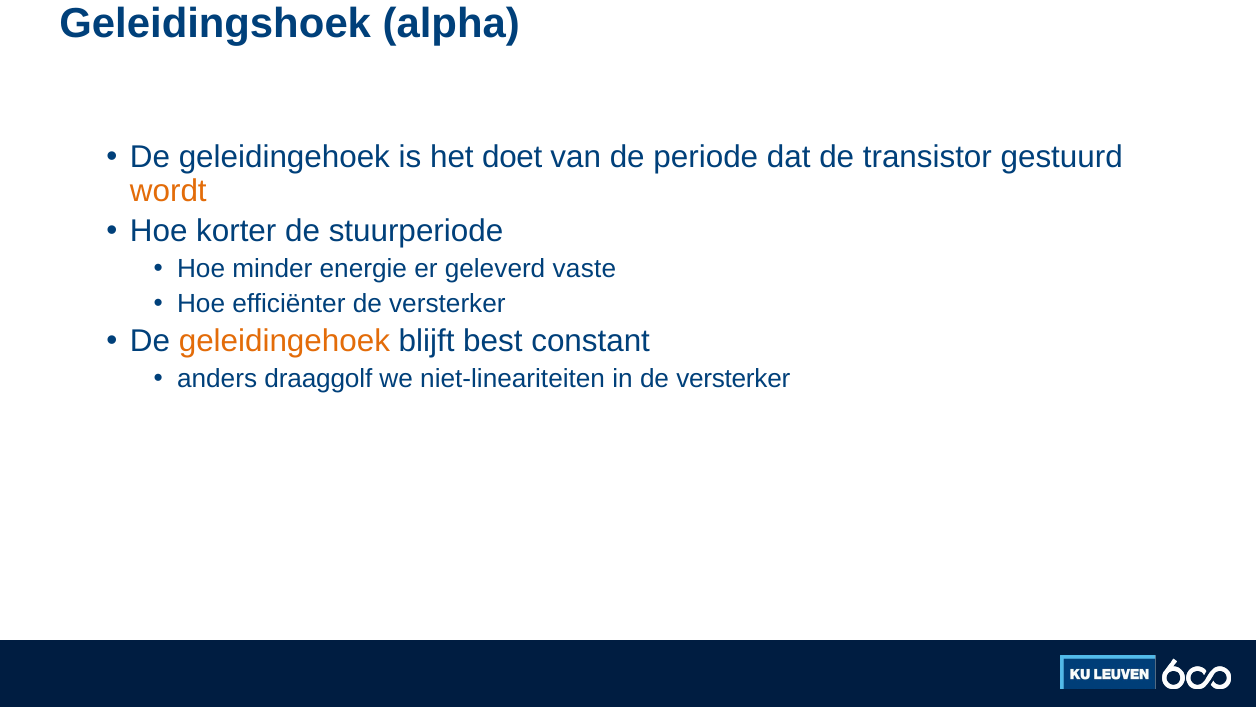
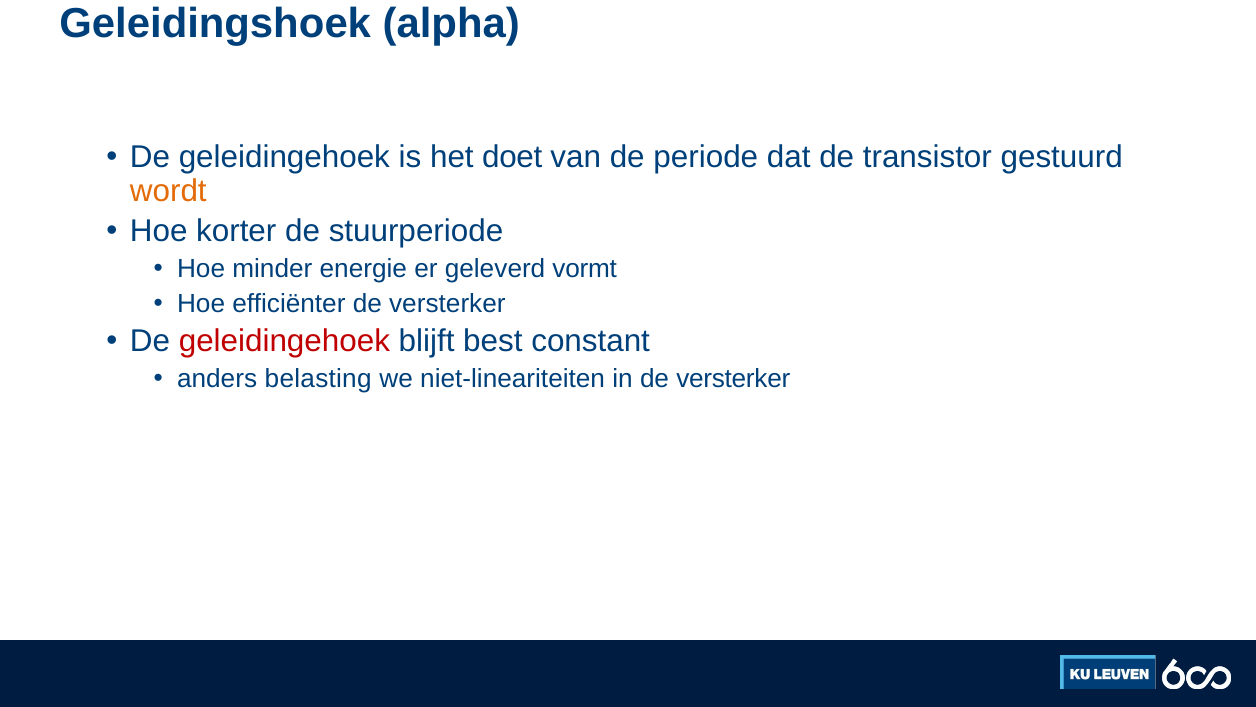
vaste: vaste -> vormt
geleidingehoek at (284, 341) colour: orange -> red
draaggolf: draaggolf -> belasting
